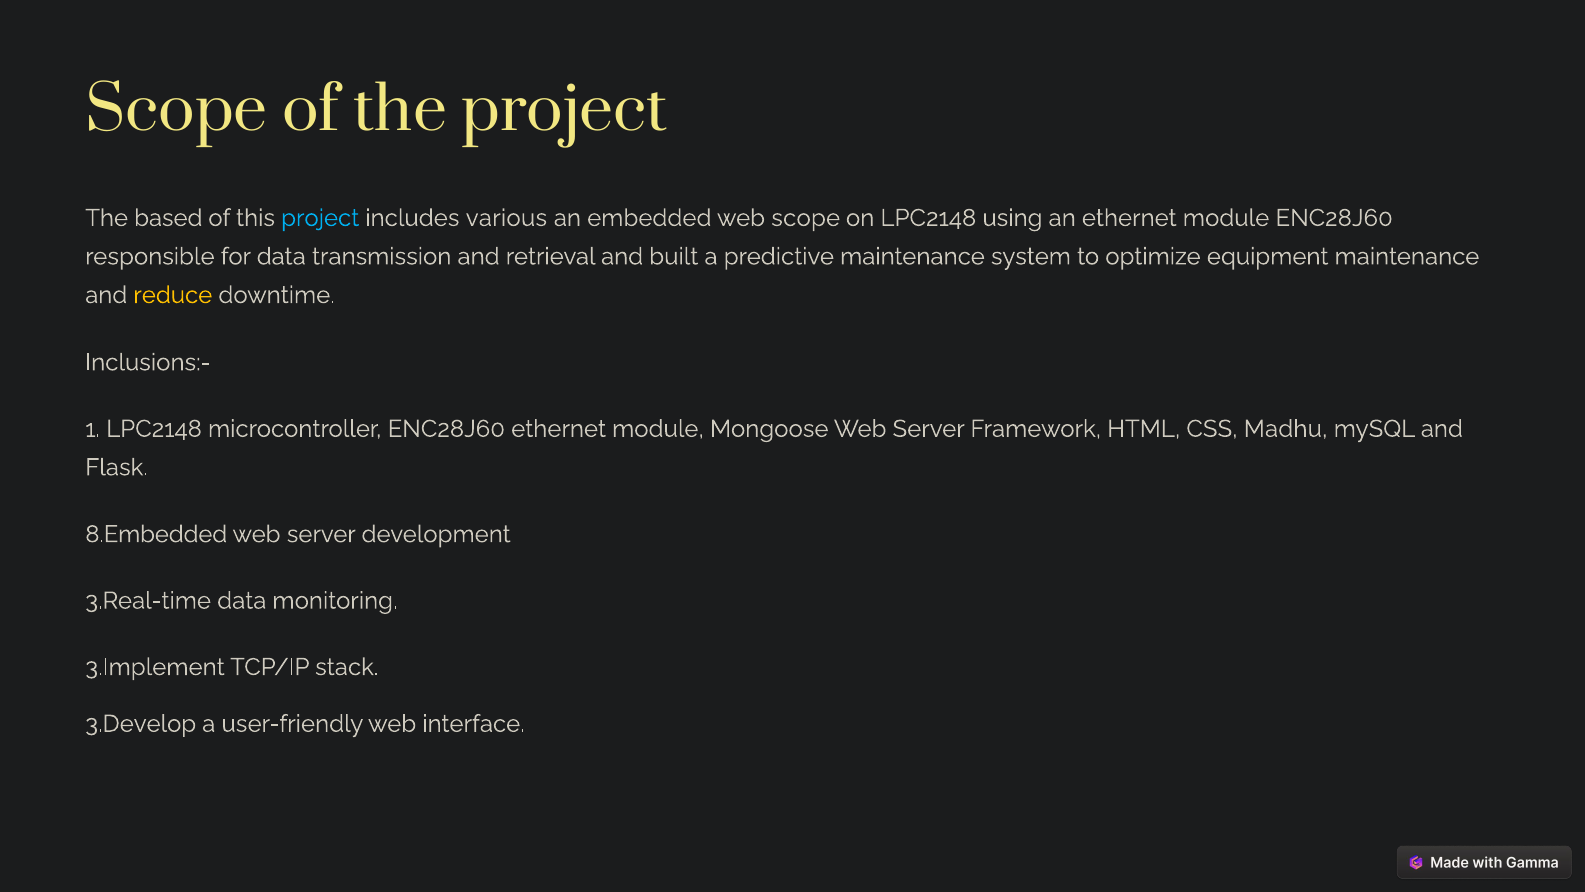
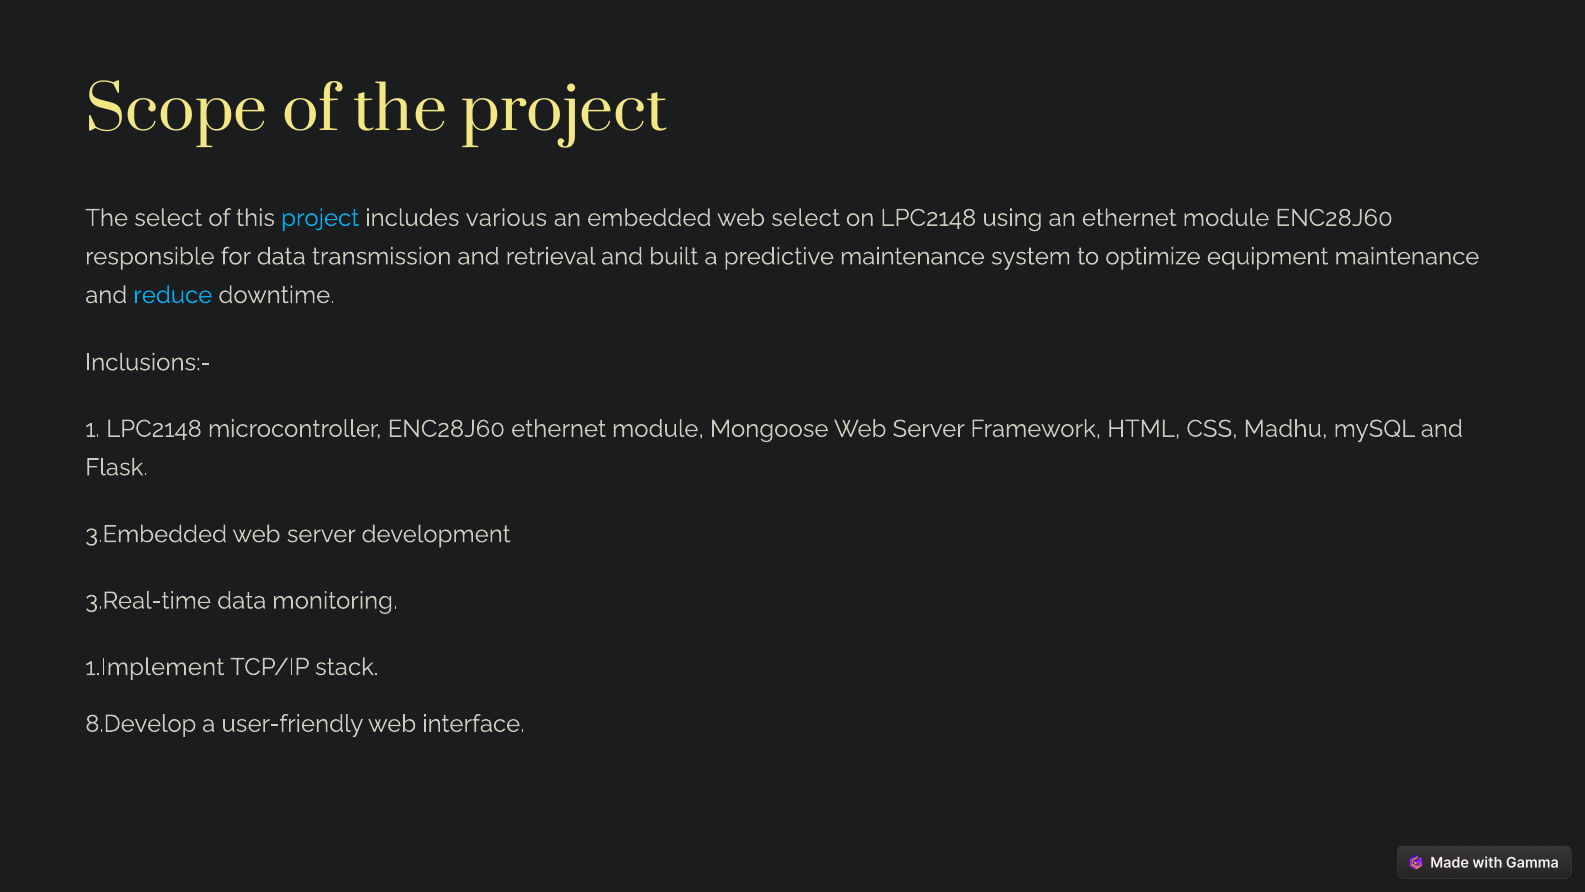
The based: based -> select
web scope: scope -> select
reduce colour: yellow -> light blue
8.Embedded: 8.Embedded -> 3.Embedded
3.Implement: 3.Implement -> 1.Implement
3.Develop: 3.Develop -> 8.Develop
